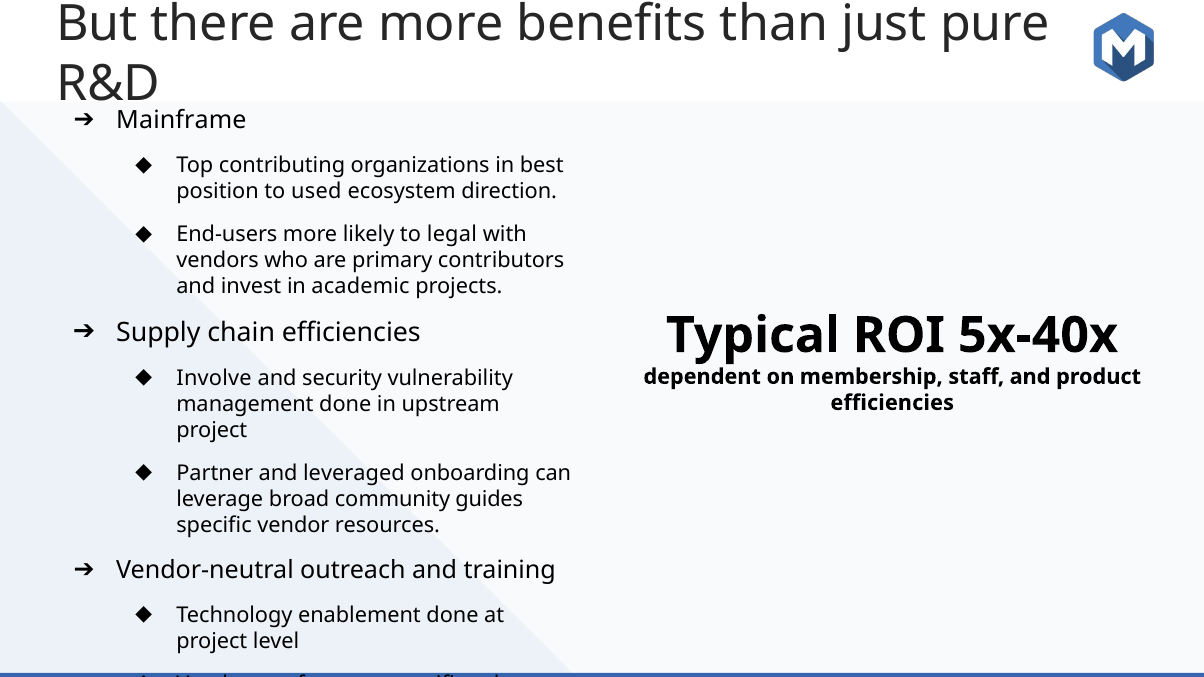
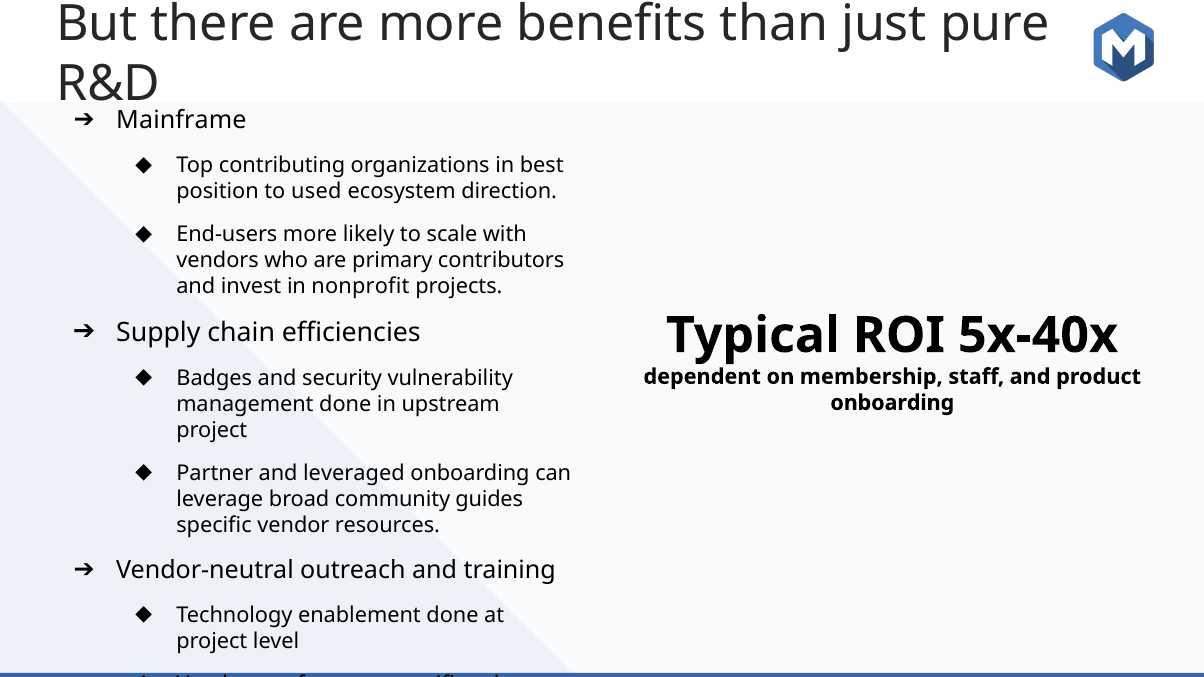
legal: legal -> scale
academic: academic -> nonprofit
Involve: Involve -> Badges
efficiencies at (892, 403): efficiencies -> onboarding
